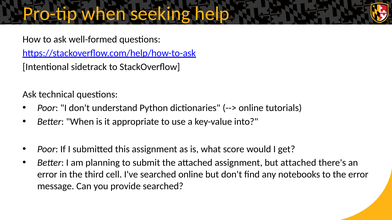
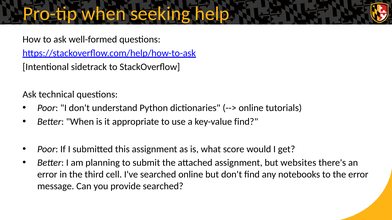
key-value into: into -> find
but attached: attached -> websites
